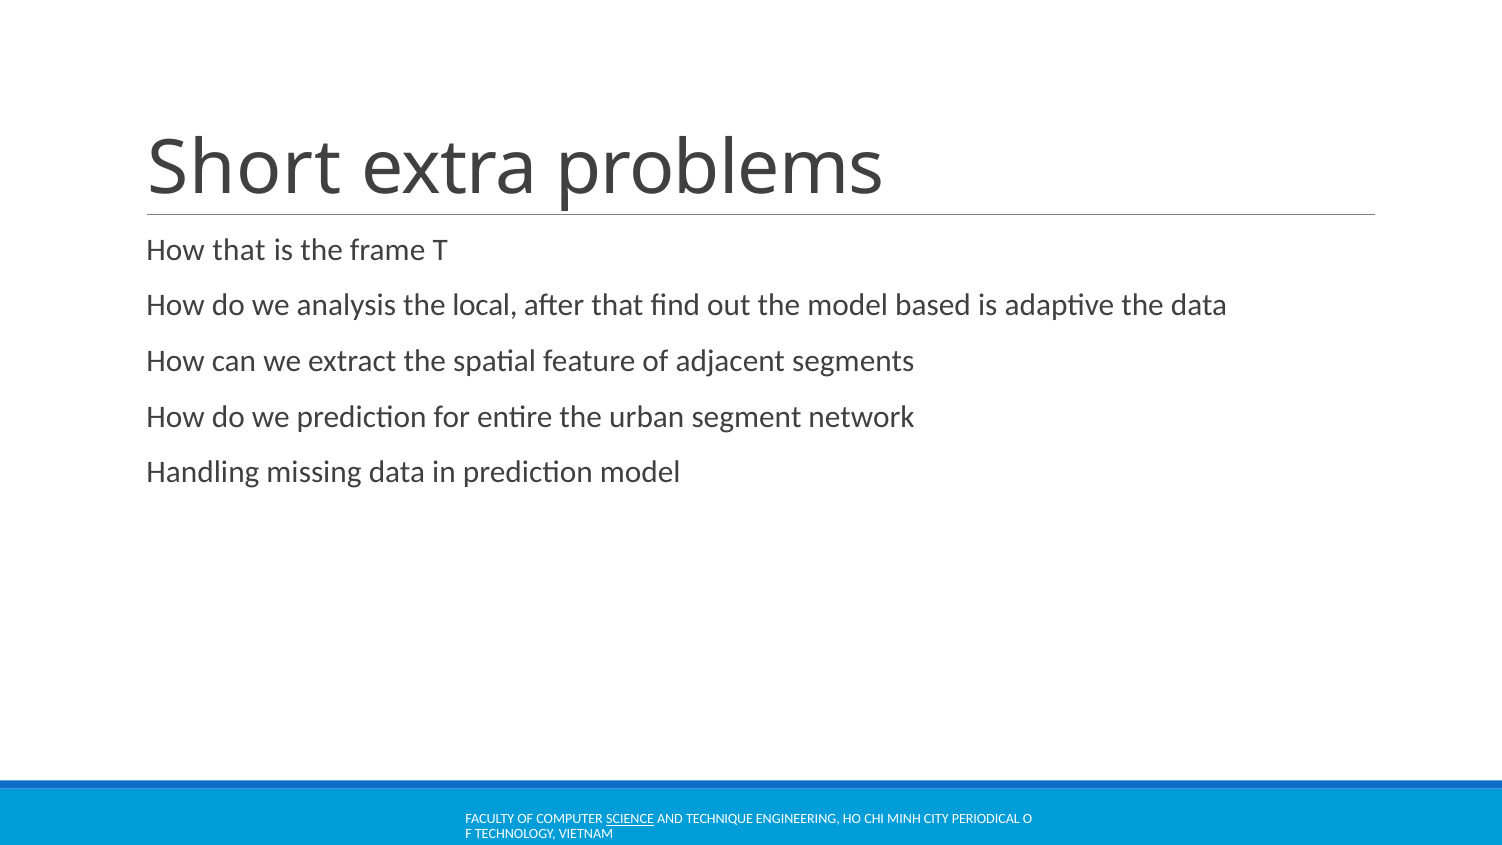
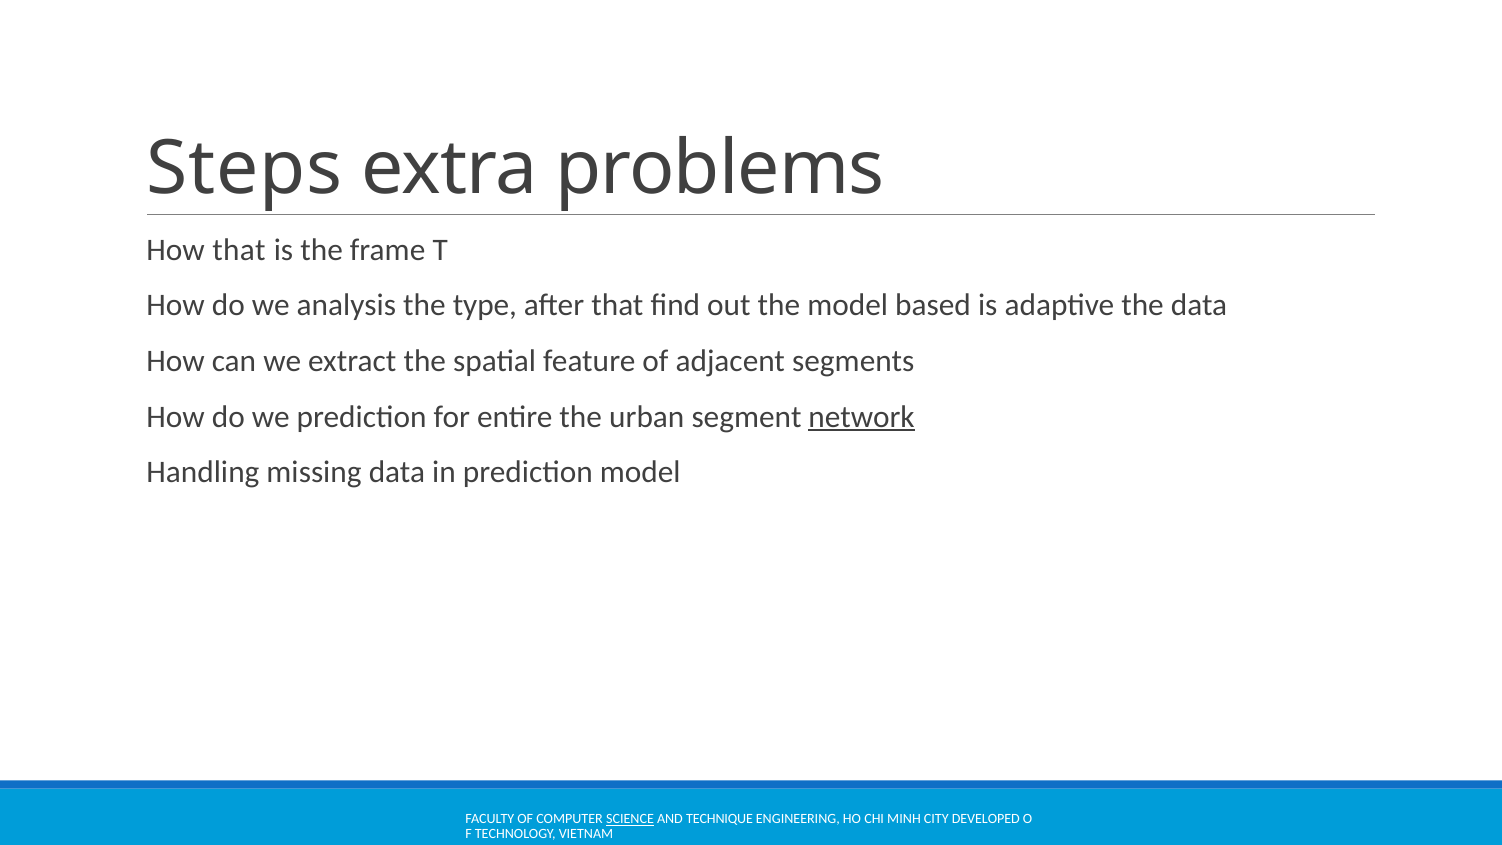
Short: Short -> Steps
local: local -> type
network underline: none -> present
PERIODICAL: PERIODICAL -> DEVELOPED
